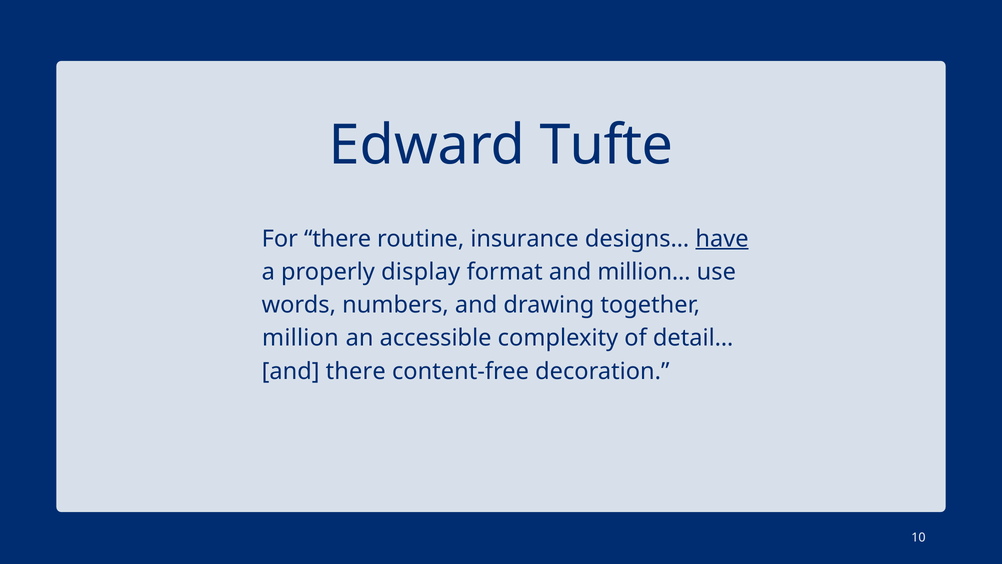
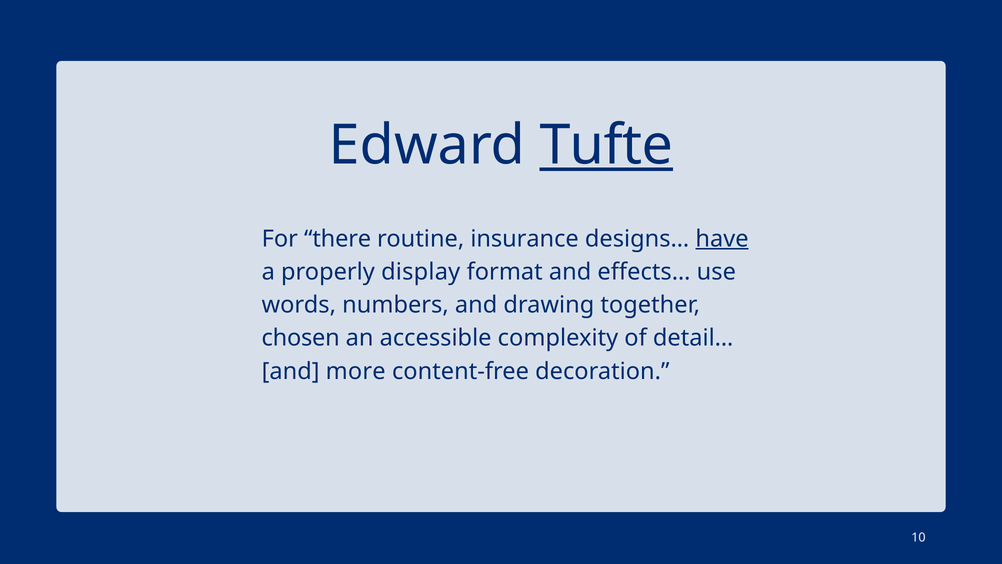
Tufte underline: none -> present
million…: million… -> effects…
million: million -> chosen
and there: there -> more
